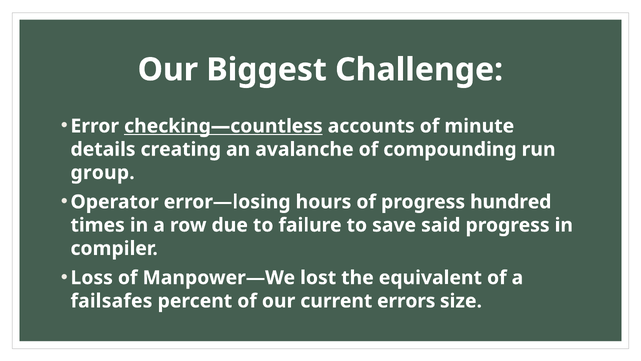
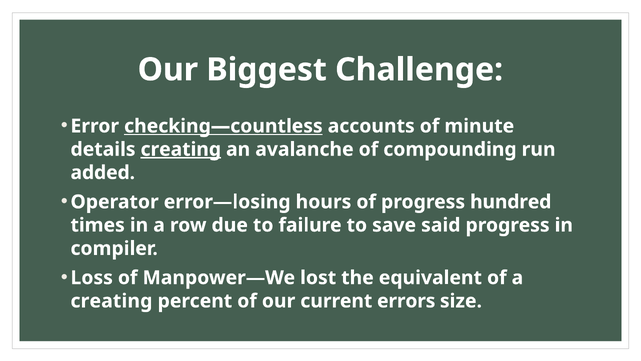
creating at (181, 149) underline: none -> present
group: group -> added
failsafes at (111, 301): failsafes -> creating
